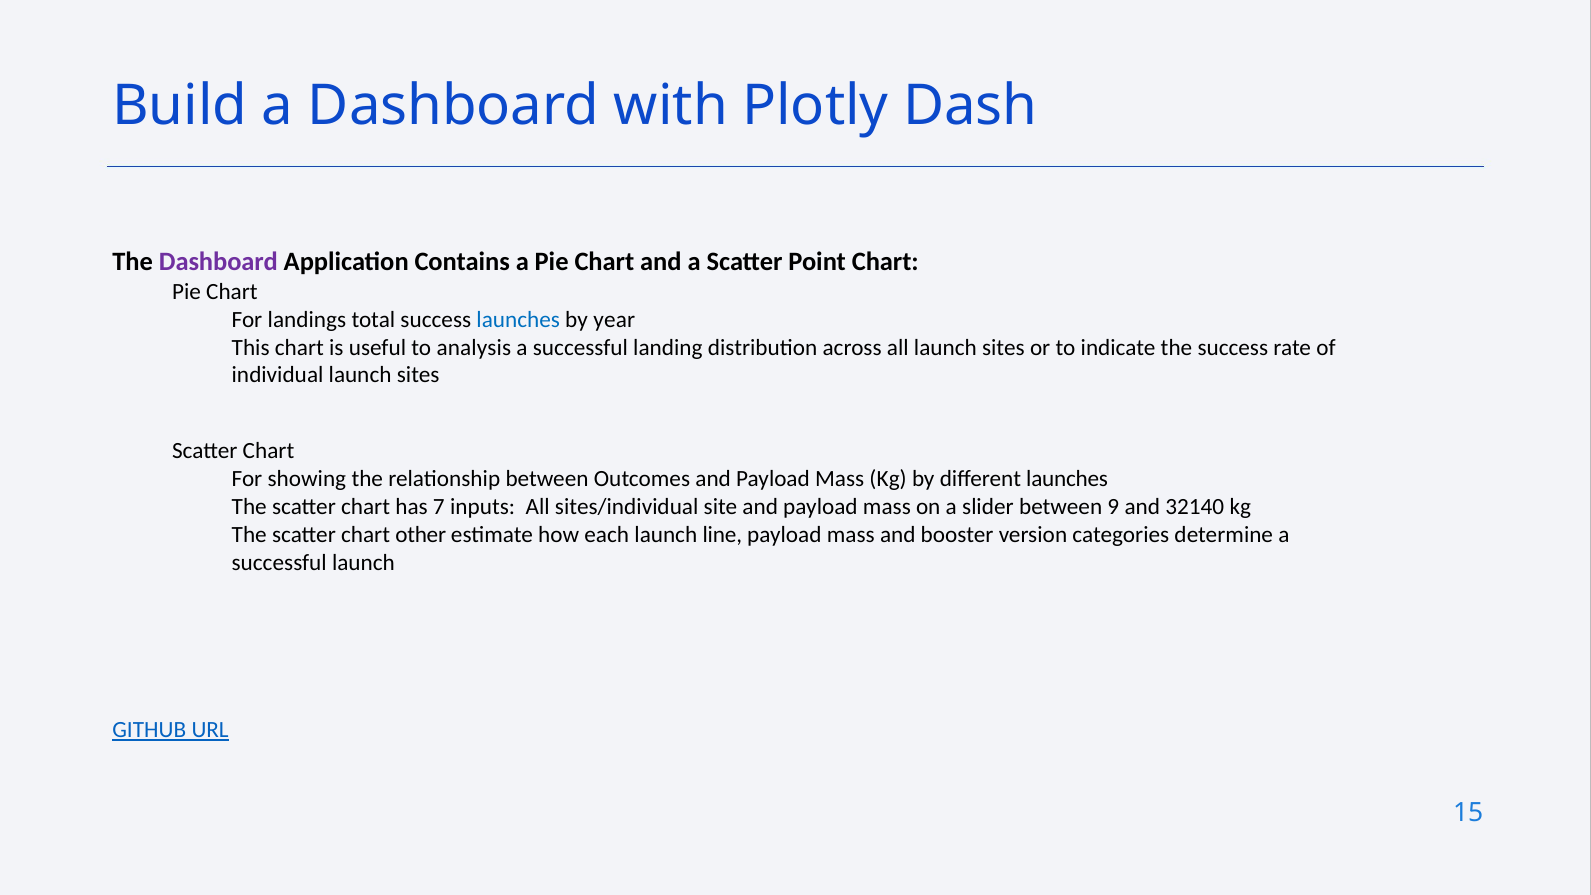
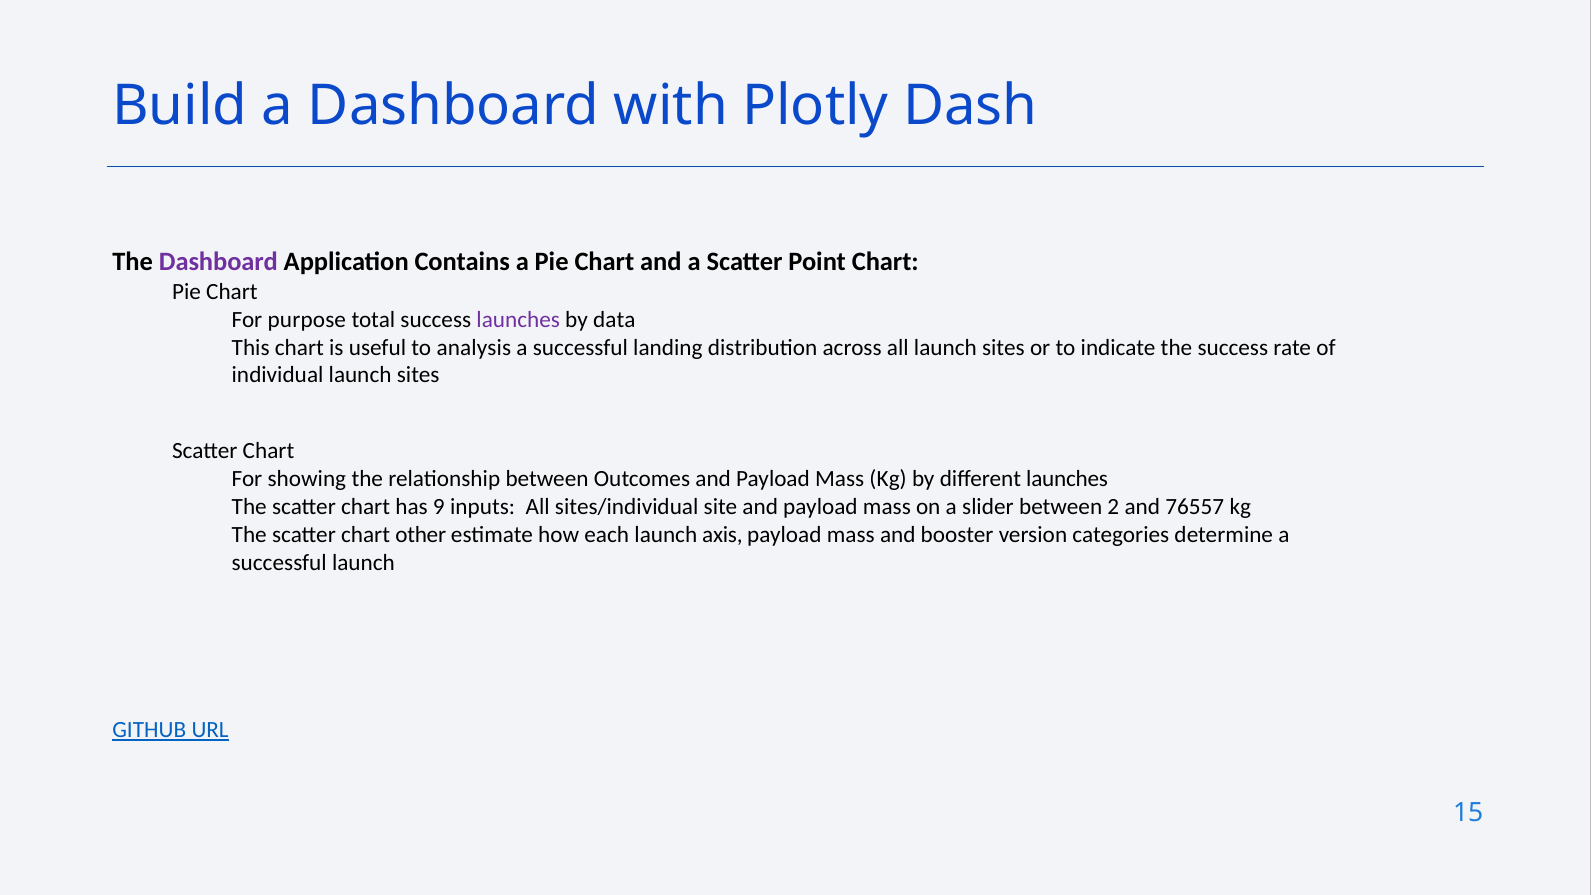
landings: landings -> purpose
launches at (518, 319) colour: blue -> purple
year: year -> data
7: 7 -> 9
9: 9 -> 2
32140: 32140 -> 76557
line: line -> axis
